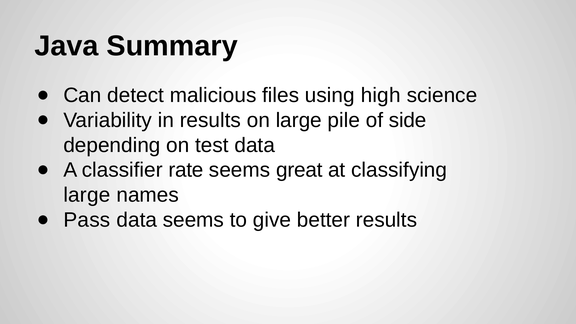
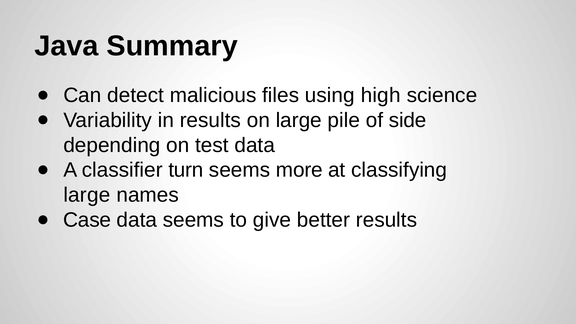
rate: rate -> turn
great: great -> more
Pass: Pass -> Case
